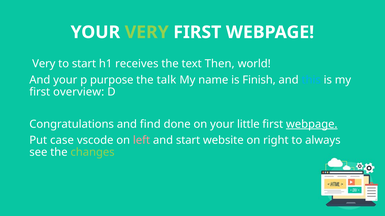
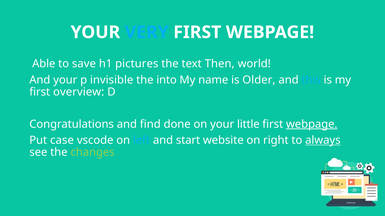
VERY at (147, 32) colour: light green -> light blue
Very at (44, 64): Very -> Able
to start: start -> save
receives: receives -> pictures
purpose: purpose -> invisible
talk: talk -> into
Finish: Finish -> Older
left colour: pink -> light blue
always underline: none -> present
